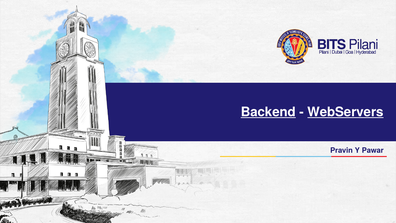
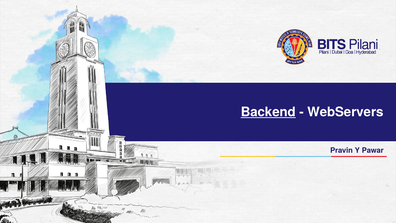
WebServers underline: present -> none
